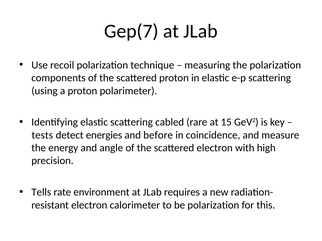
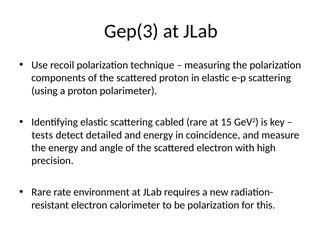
Gep(7: Gep(7 -> Gep(3
energies: energies -> detailed
and before: before -> energy
Tells at (41, 193): Tells -> Rare
